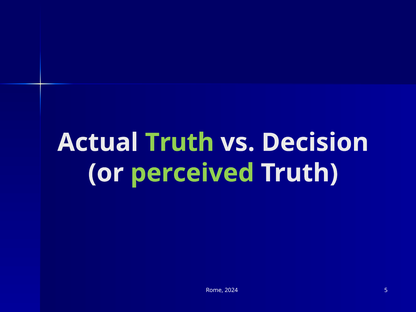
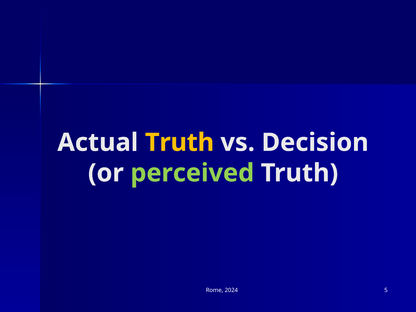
Truth at (180, 143) colour: light green -> yellow
